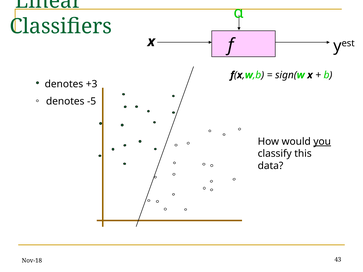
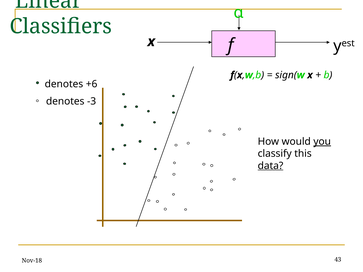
+3: +3 -> +6
-5: -5 -> -3
data underline: none -> present
